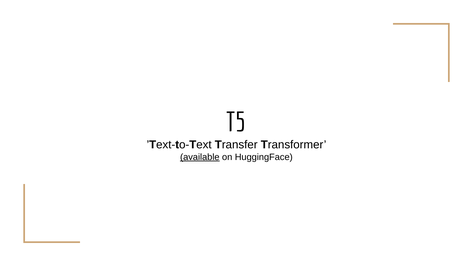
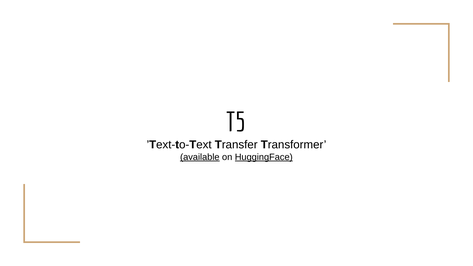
HuggingFace underline: none -> present
